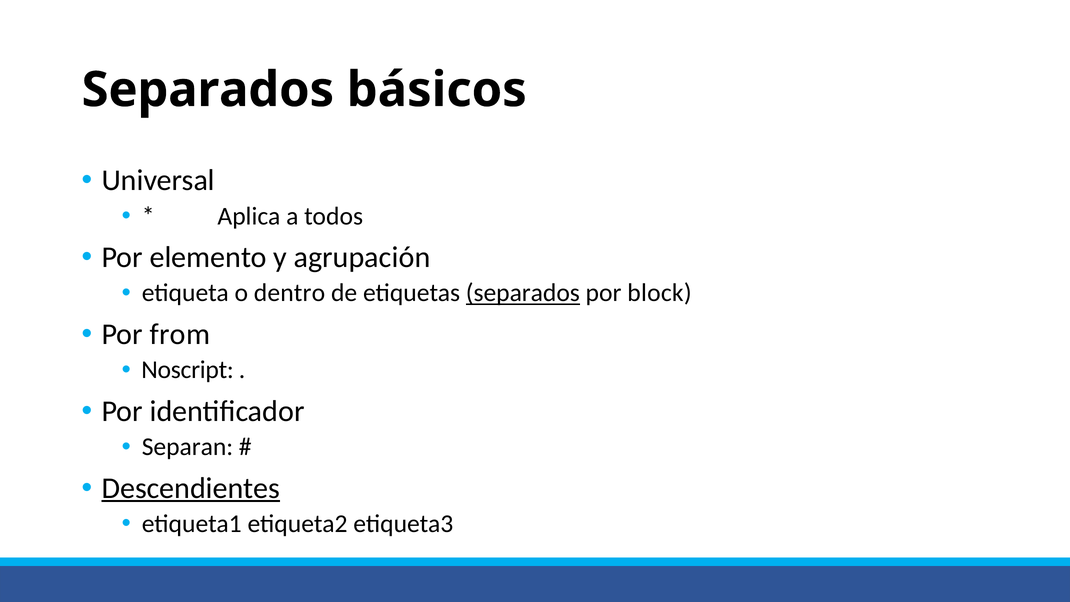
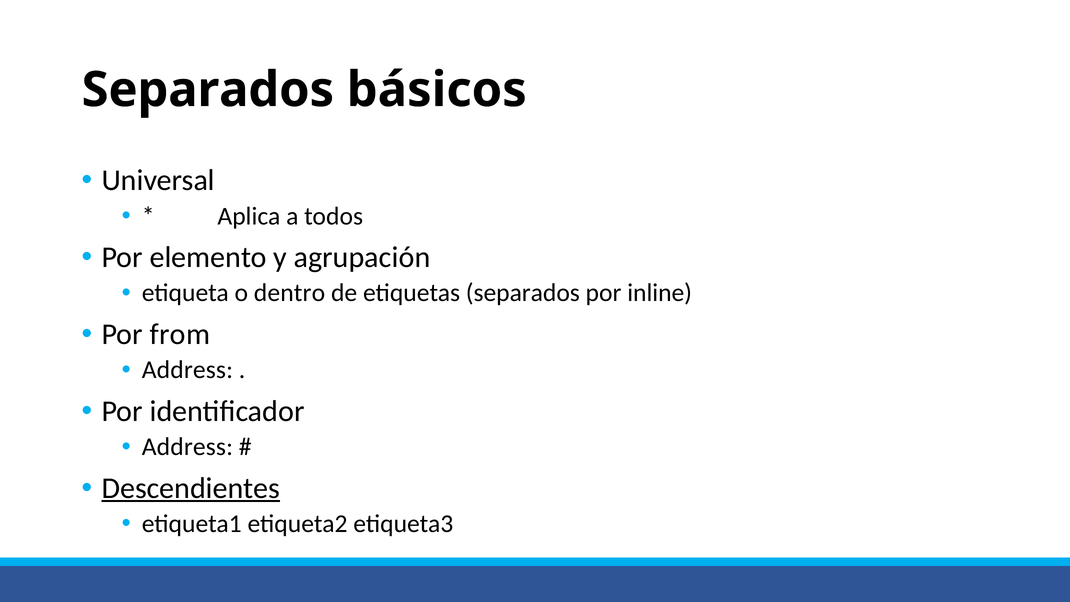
separados at (523, 293) underline: present -> none
block: block -> inline
Noscript at (188, 370): Noscript -> Address
Separan at (187, 447): Separan -> Address
